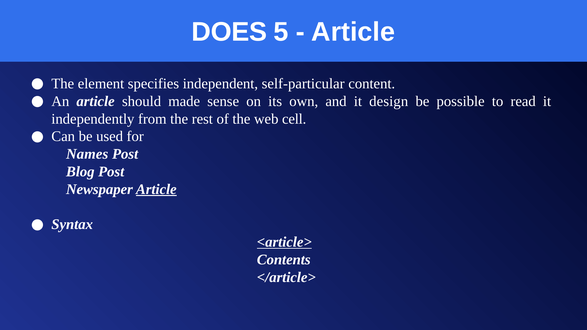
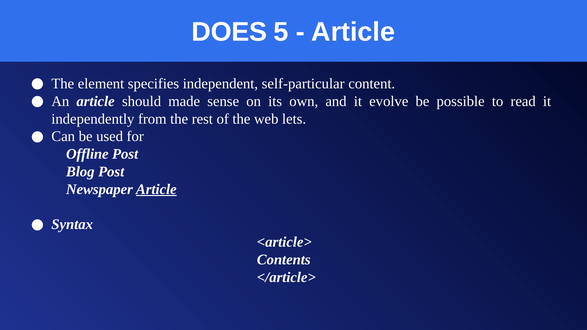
design: design -> evolve
cell: cell -> lets
Names: Names -> Offline
<article> underline: present -> none
